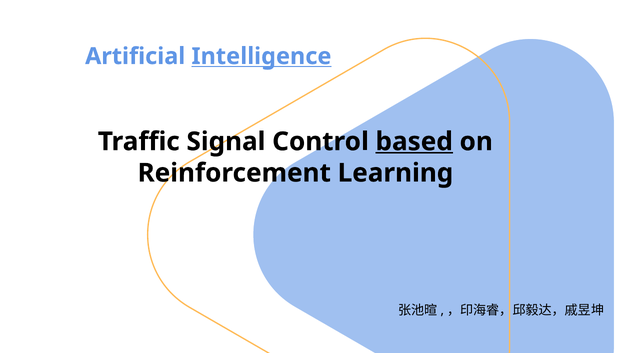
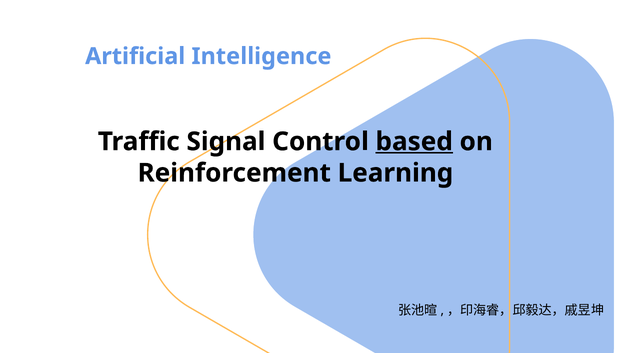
Intelligence underline: present -> none
